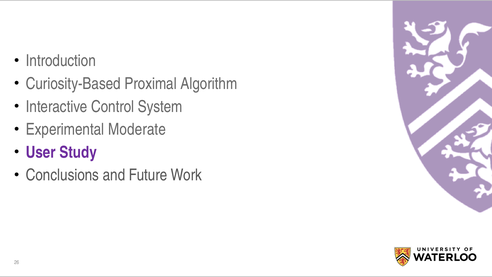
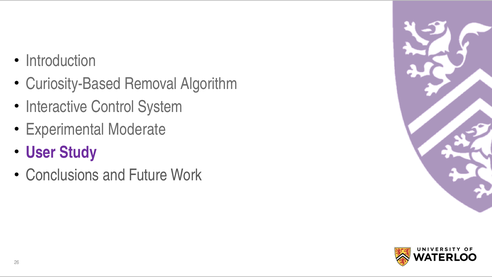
Proximal: Proximal -> Removal
